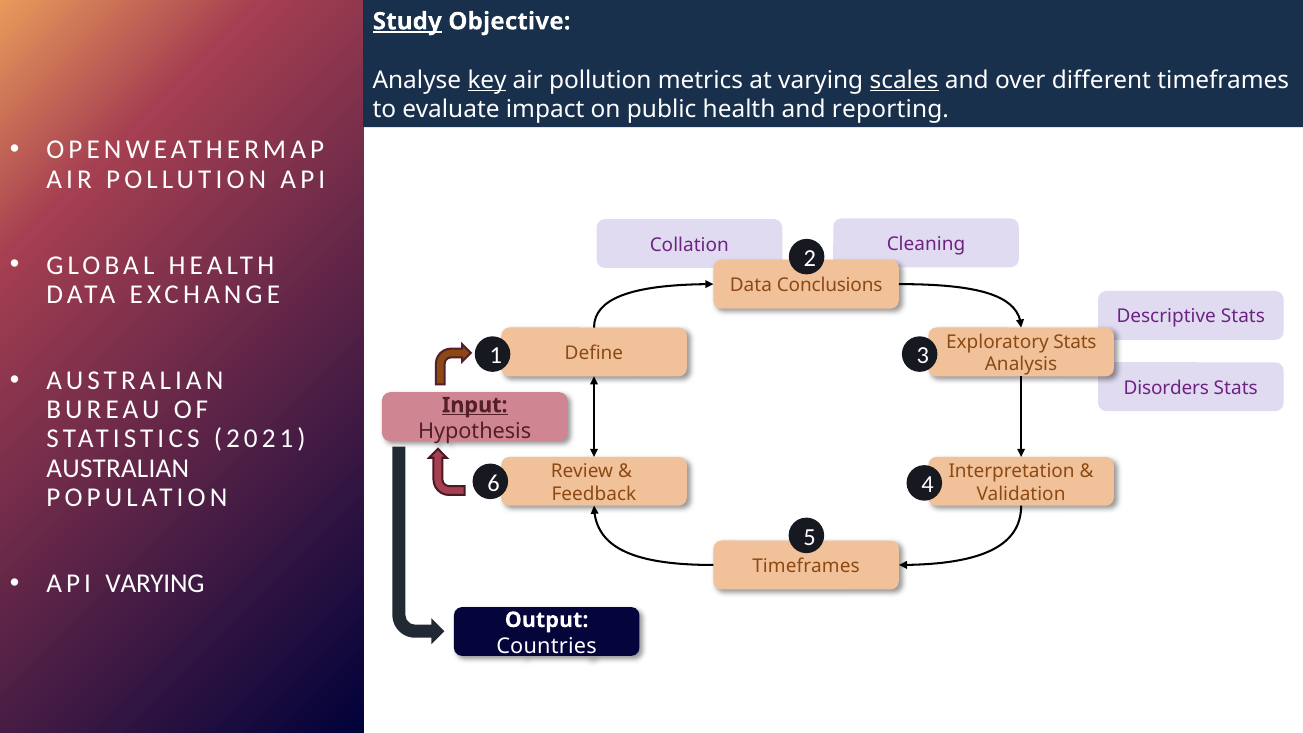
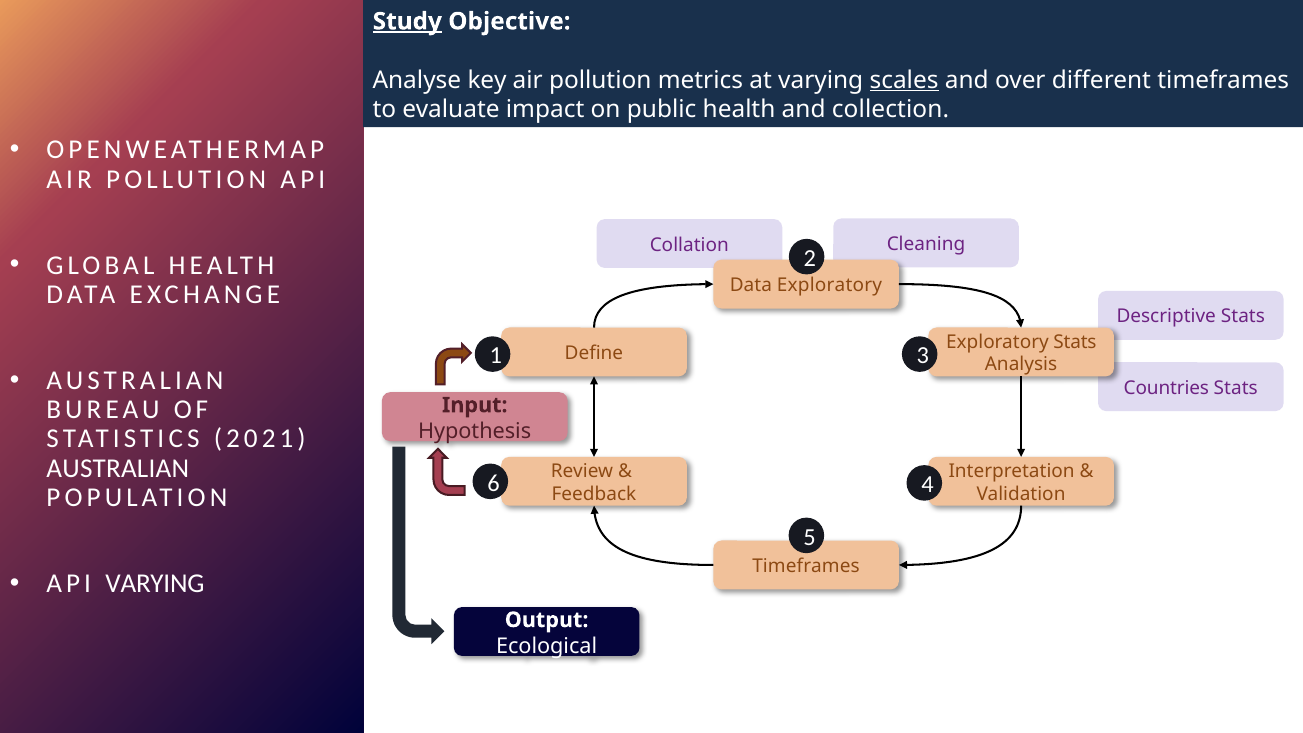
key underline: present -> none
reporting: reporting -> collection
Data Conclusions: Conclusions -> Exploratory
Disorders: Disorders -> Countries
Input underline: present -> none
Countries: Countries -> Ecological
